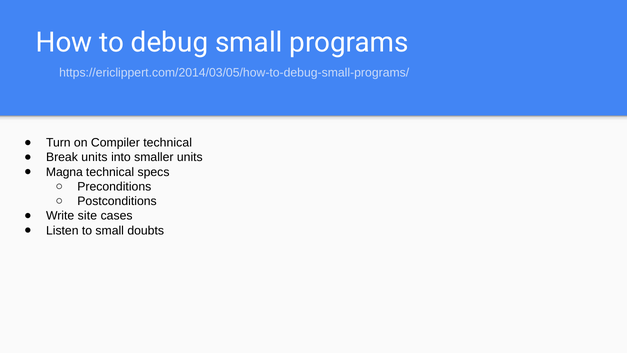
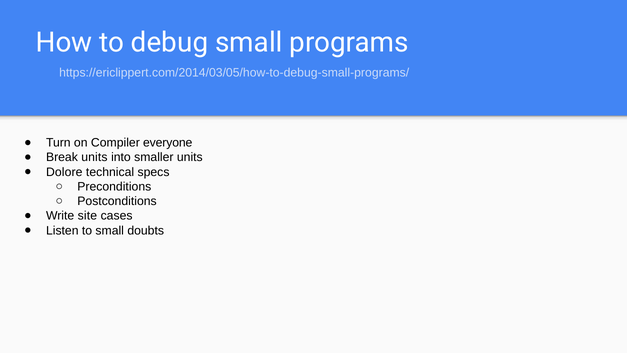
Compiler technical: technical -> everyone
Magna: Magna -> Dolore
